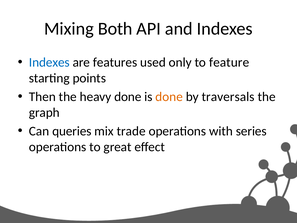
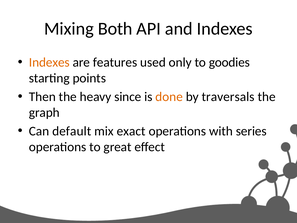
Indexes at (49, 62) colour: blue -> orange
feature: feature -> goodies
heavy done: done -> since
queries: queries -> default
trade: trade -> exact
